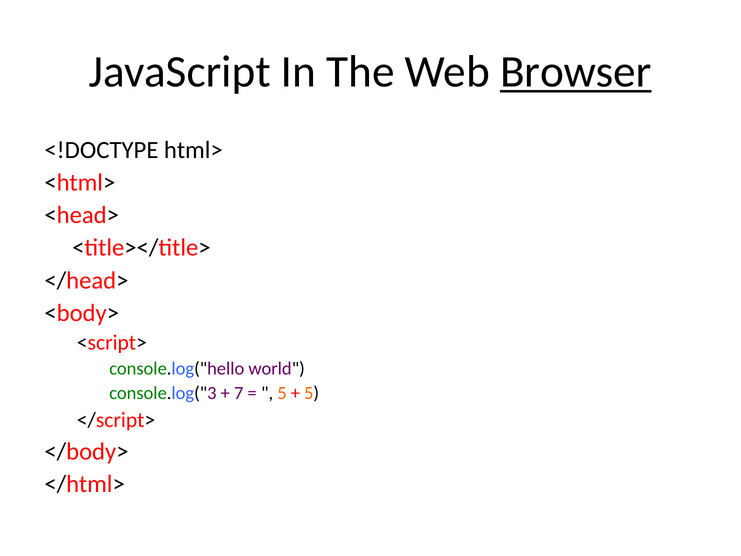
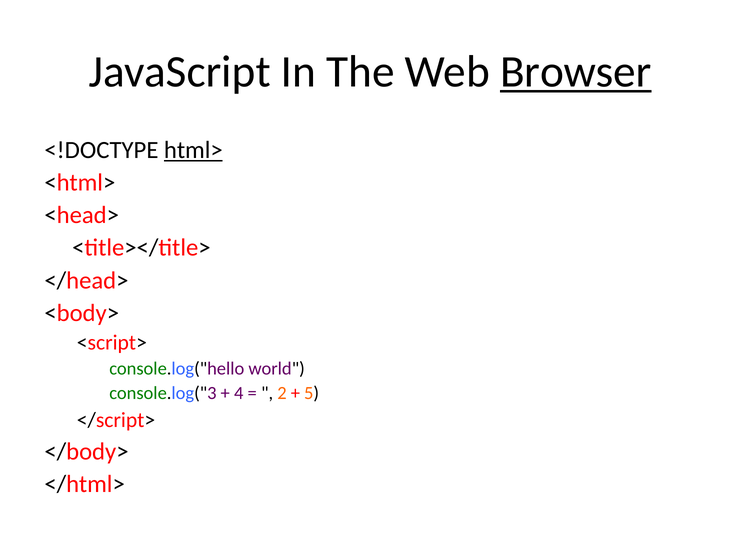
html> underline: none -> present
7: 7 -> 4
5 at (282, 393): 5 -> 2
